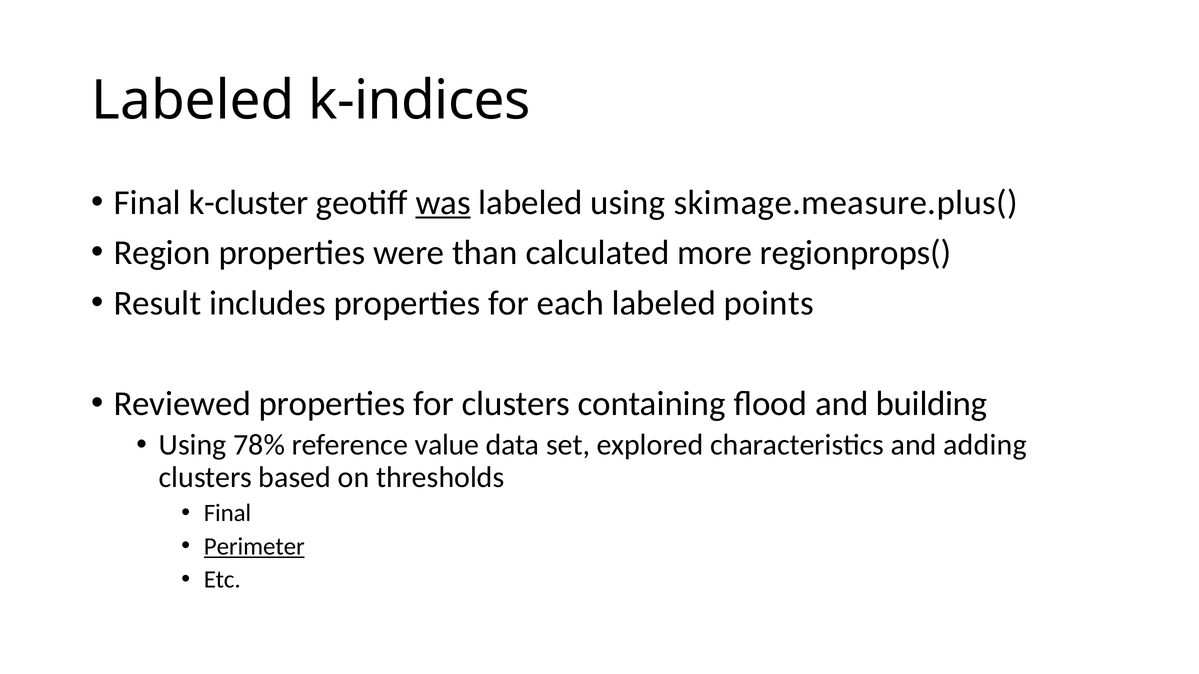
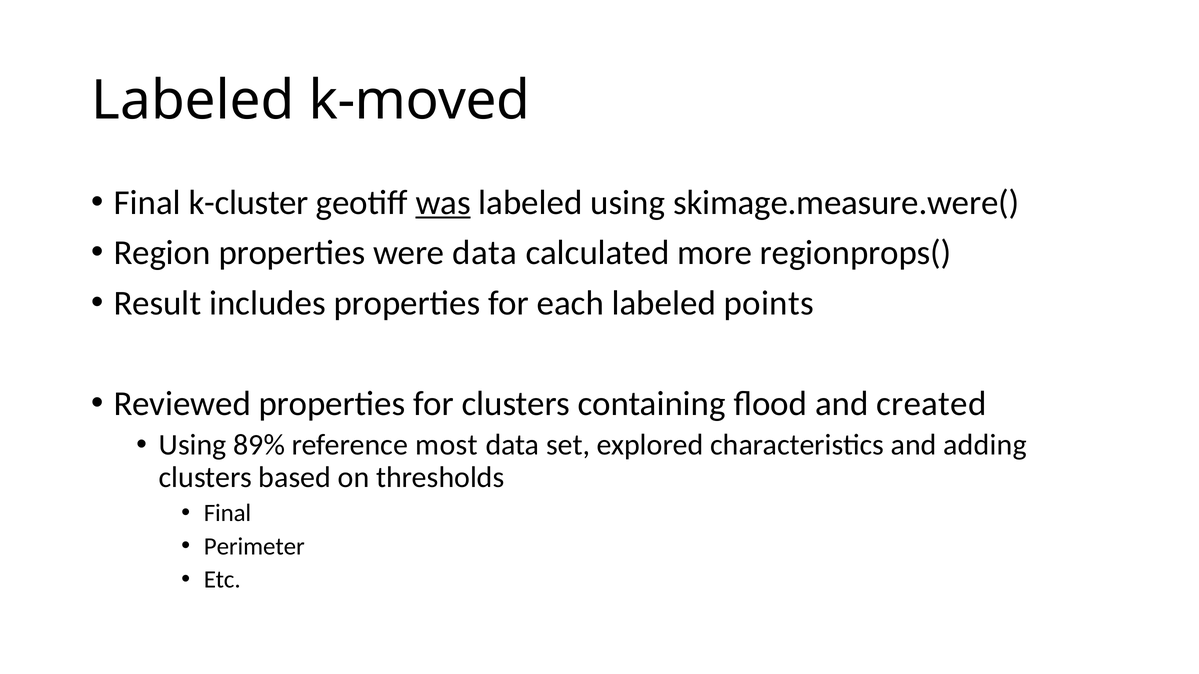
k-indices: k-indices -> k-moved
skimage.measure.plus(: skimage.measure.plus( -> skimage.measure.were(
were than: than -> data
building: building -> created
78%: 78% -> 89%
value: value -> most
Perimeter underline: present -> none
